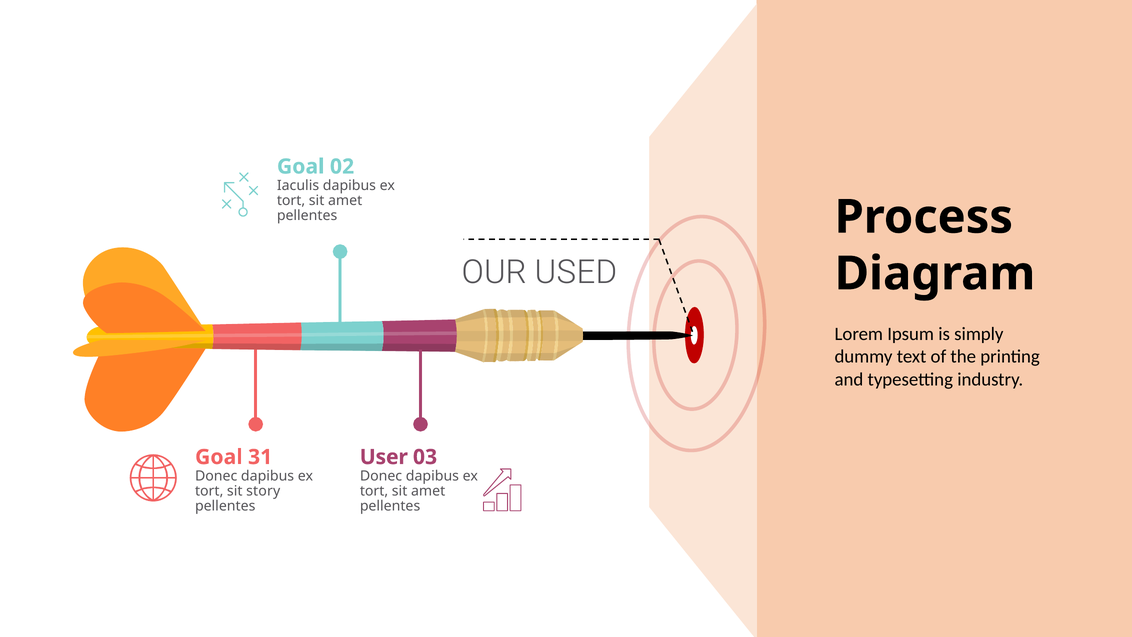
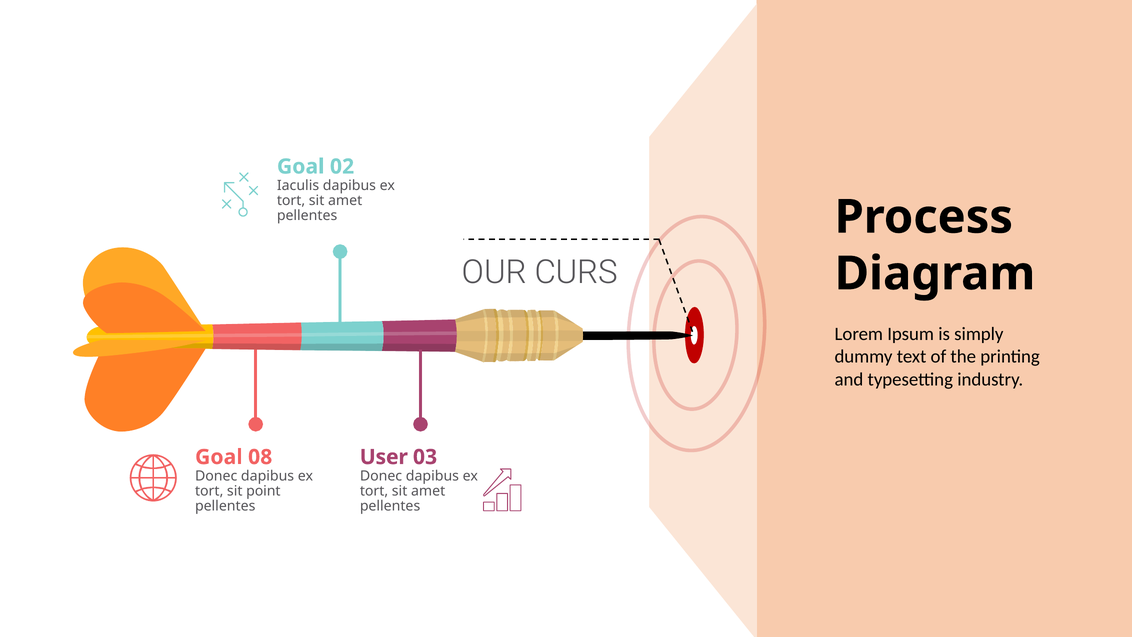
USED: USED -> CURS
31: 31 -> 08
story: story -> point
